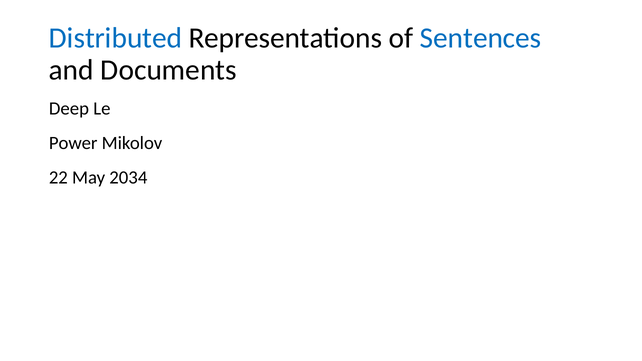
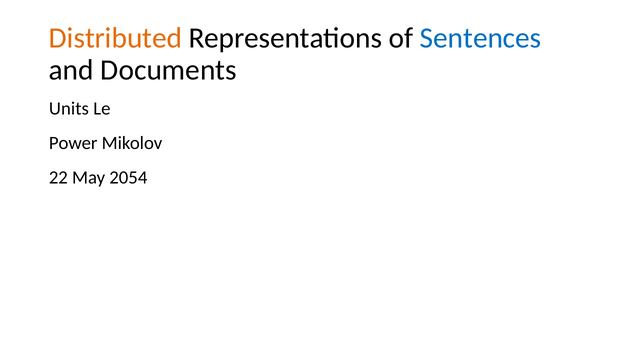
Distributed colour: blue -> orange
Deep: Deep -> Units
2034: 2034 -> 2054
